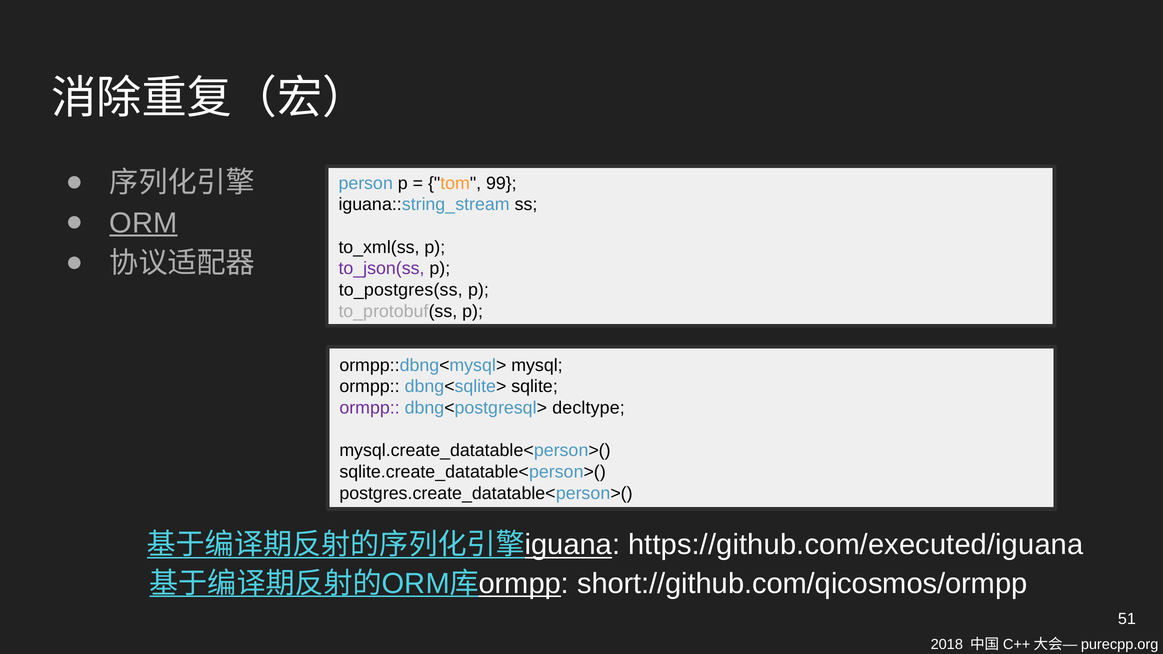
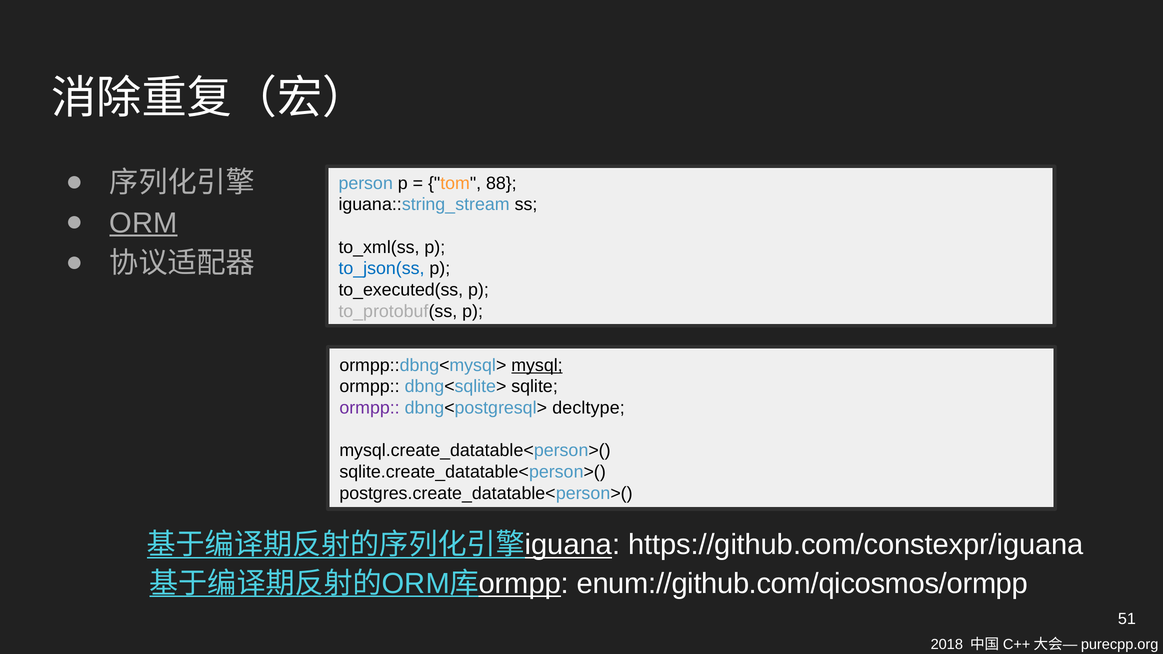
99: 99 -> 88
to_json(ss colour: purple -> blue
to_postgres(ss: to_postgres(ss -> to_executed(ss
mysql underline: none -> present
https://github.com/executed/iguana: https://github.com/executed/iguana -> https://github.com/constexpr/iguana
short://github.com/qicosmos/ormpp: short://github.com/qicosmos/ormpp -> enum://github.com/qicosmos/ormpp
